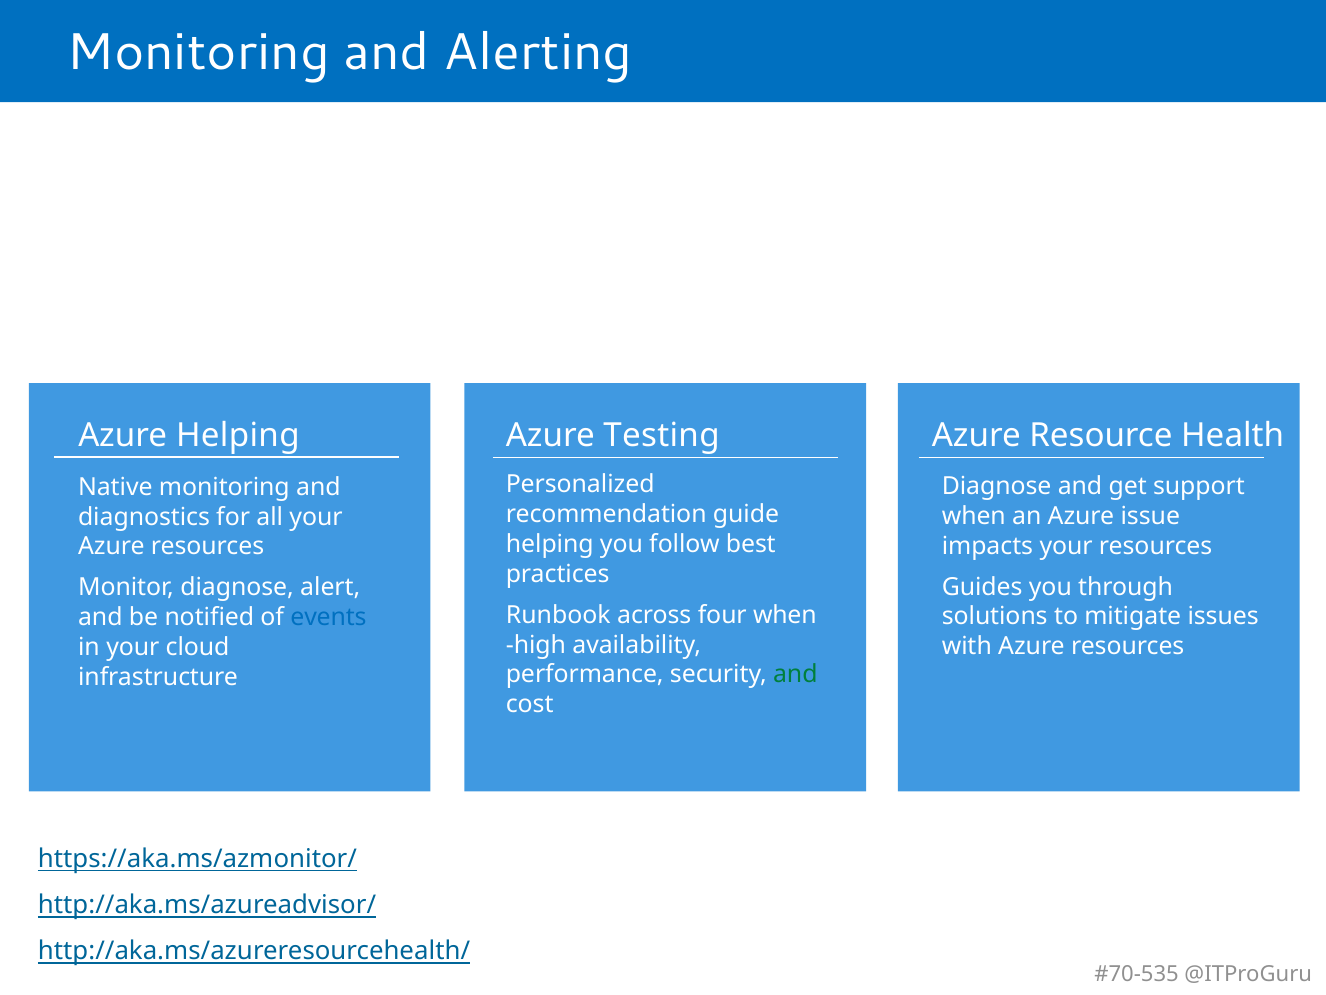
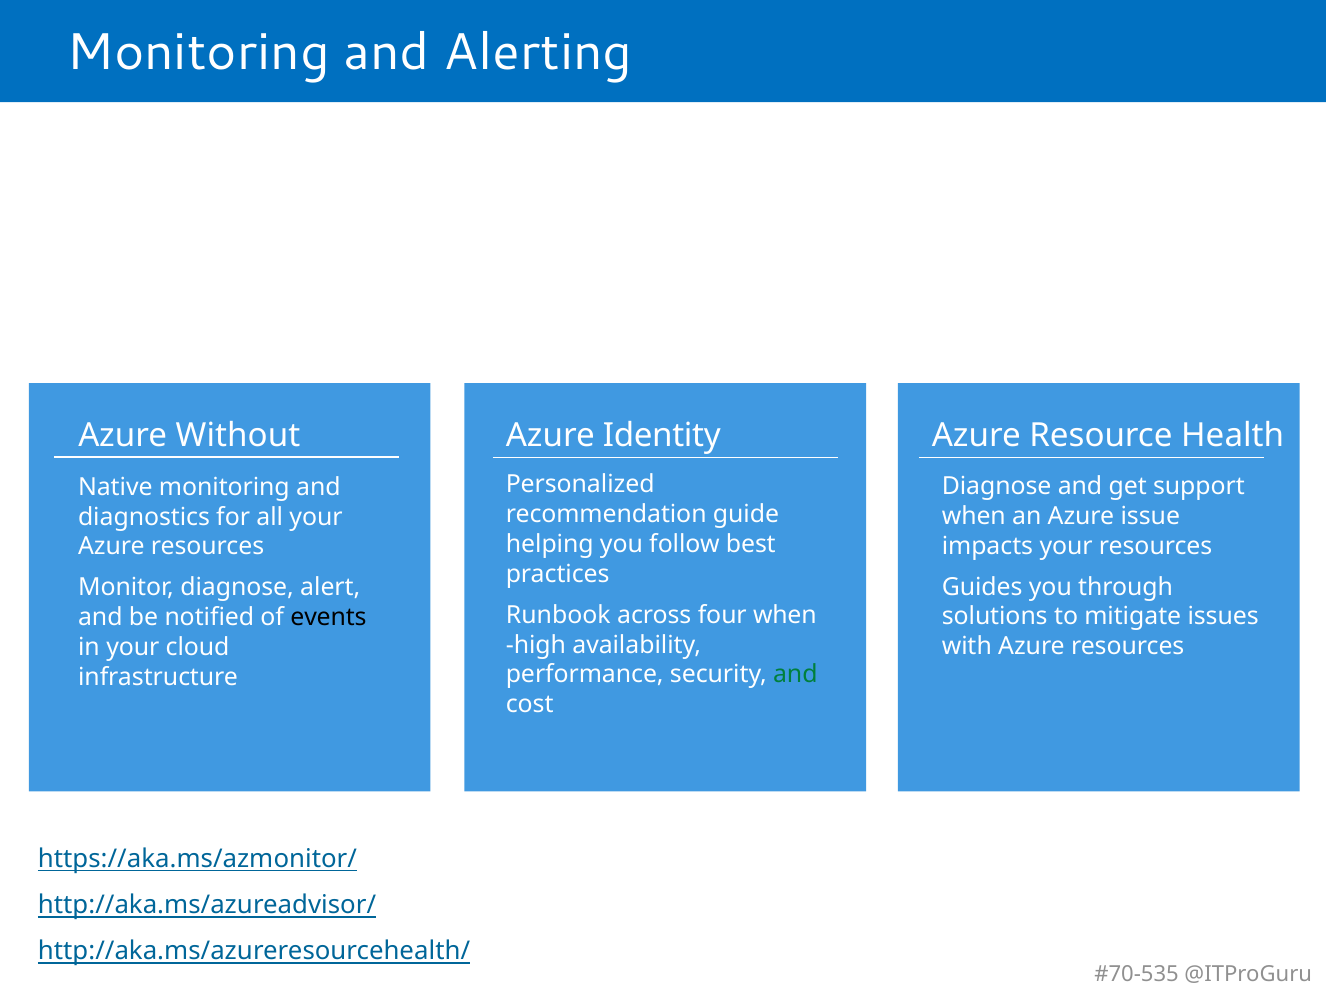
Azure Helping: Helping -> Without
Testing: Testing -> Identity
events colour: blue -> black
